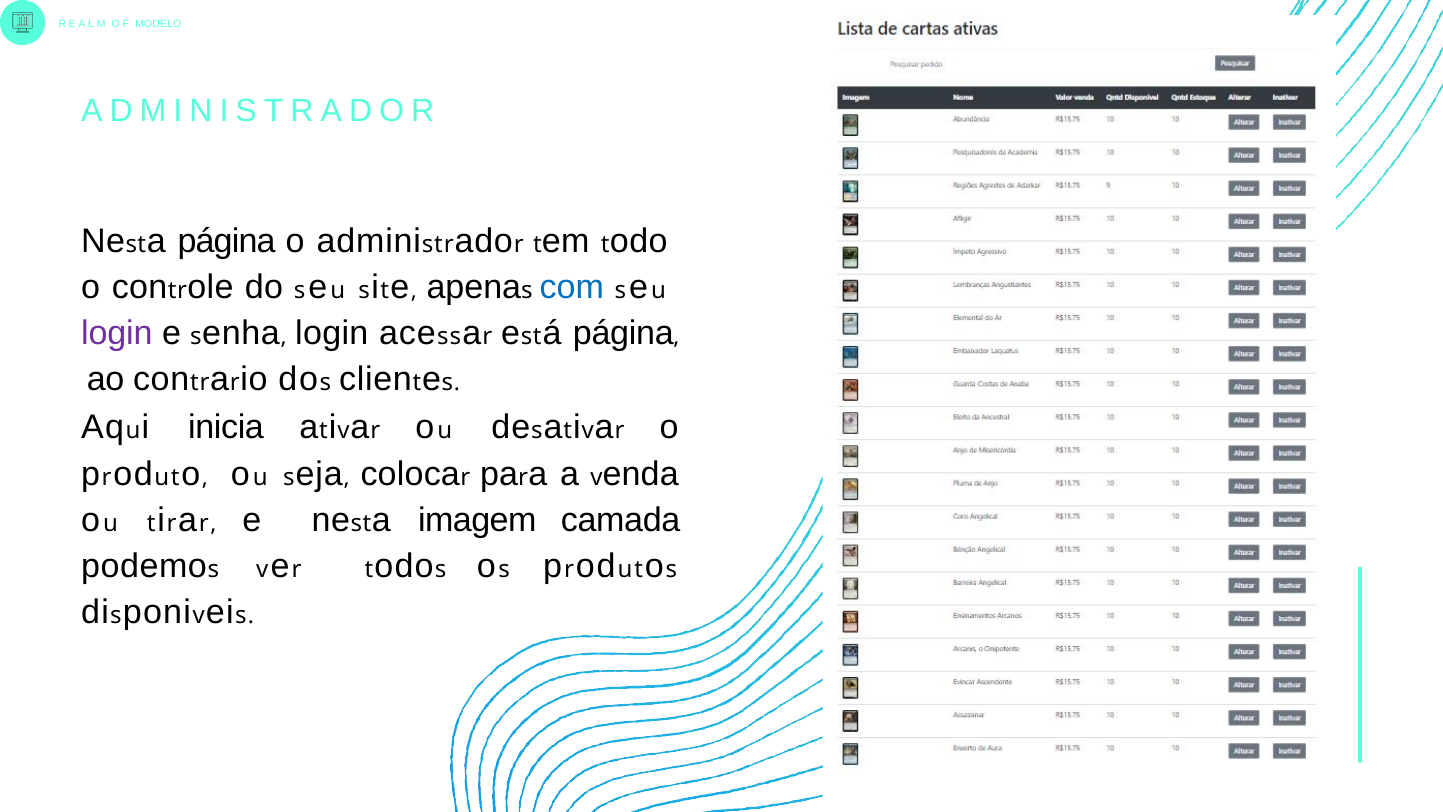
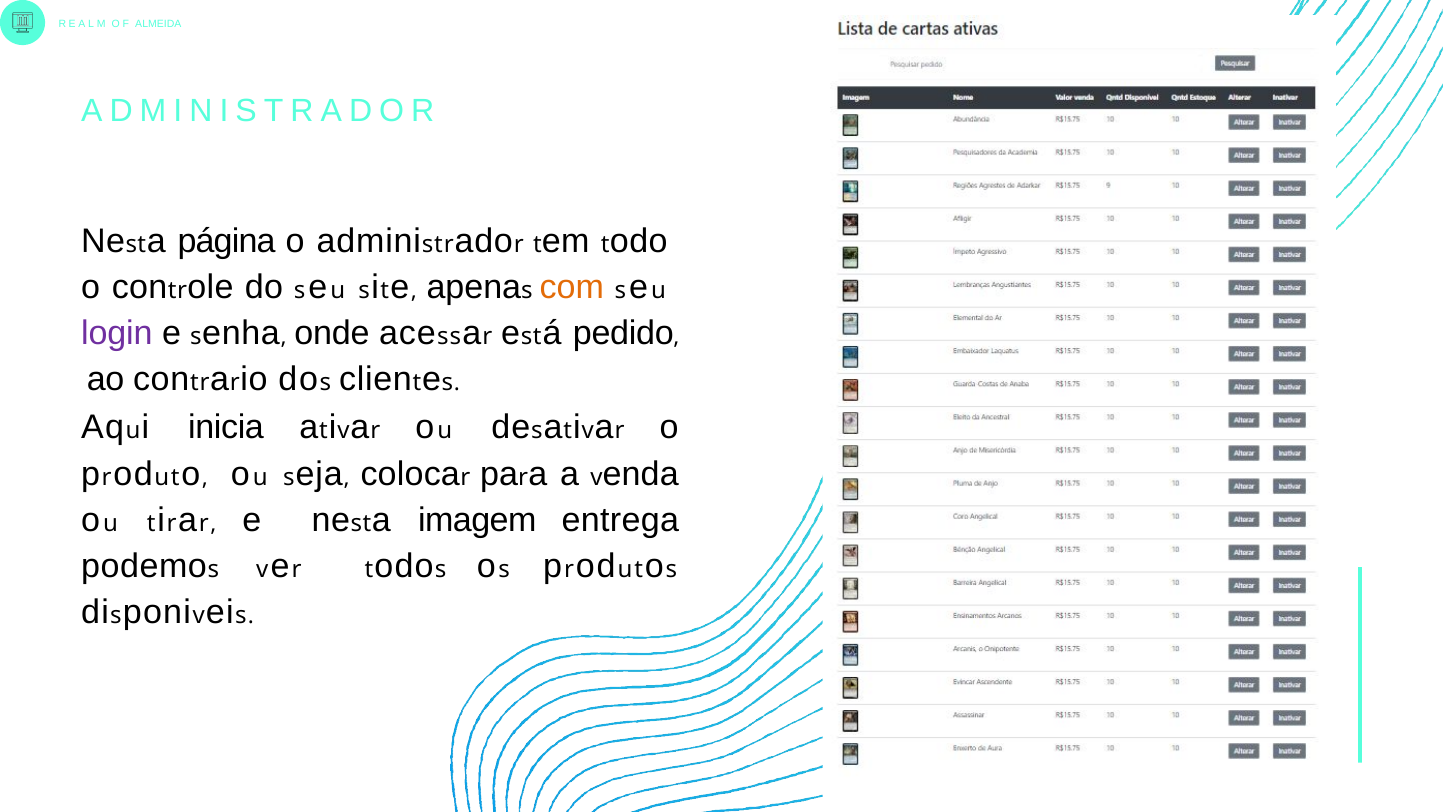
MODELO: MODELO -> ALMEIDA
com colour: blue -> orange
login at (332, 333): login -> onde
página at (623, 333): página -> pedido
camada: camada -> entrega
